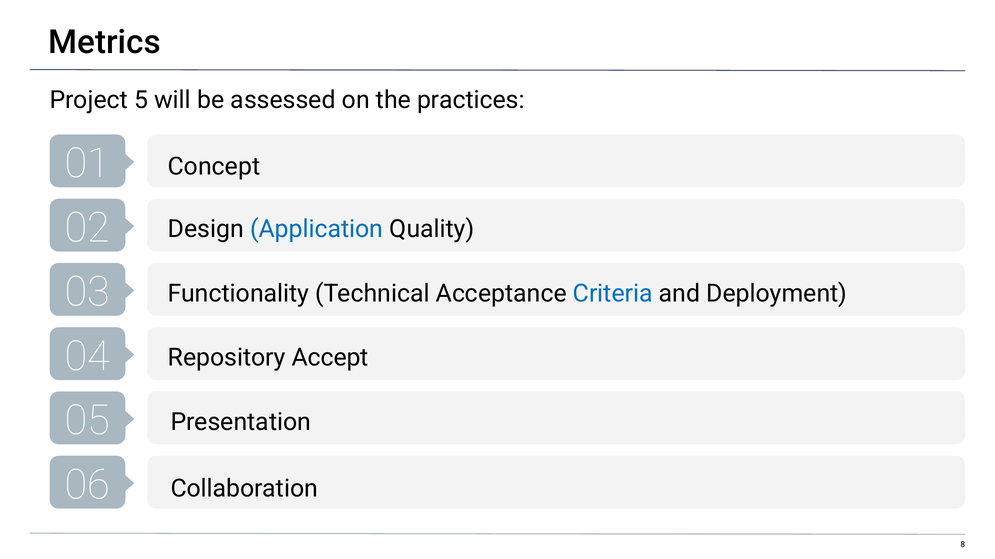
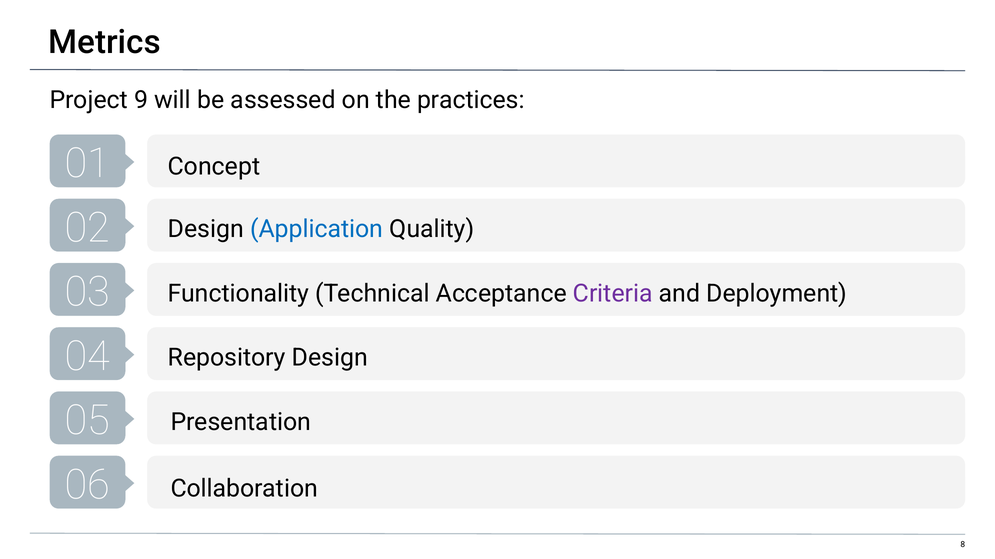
5: 5 -> 9
Criteria colour: blue -> purple
Repository Accept: Accept -> Design
